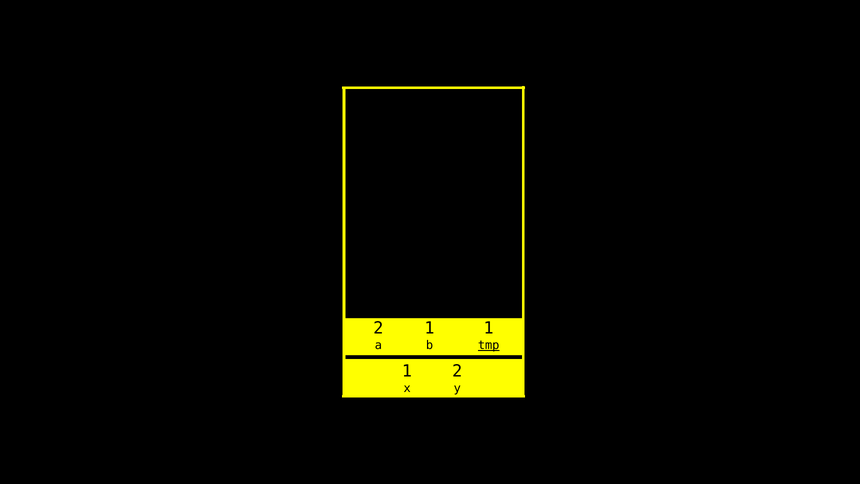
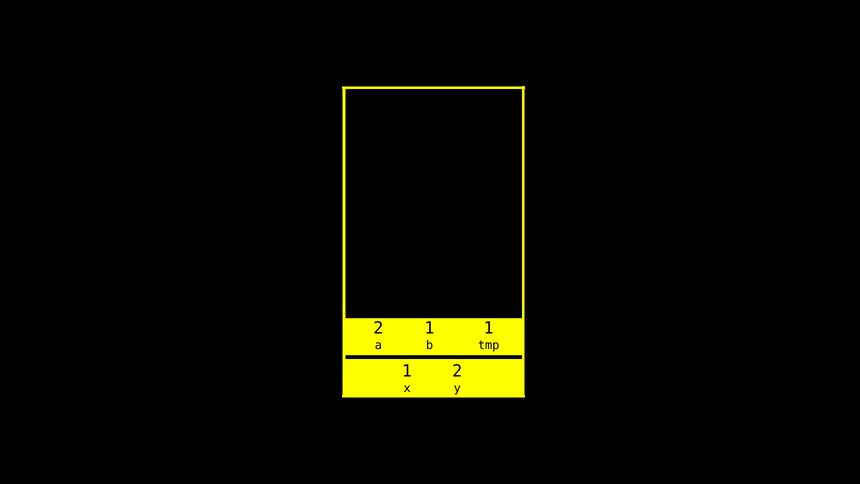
tmp underline: present -> none
